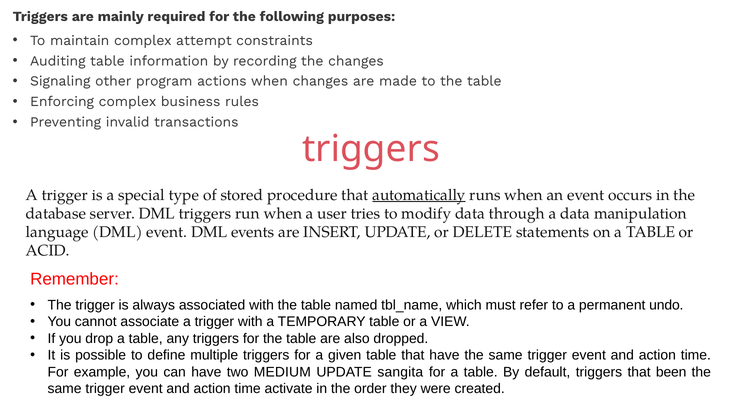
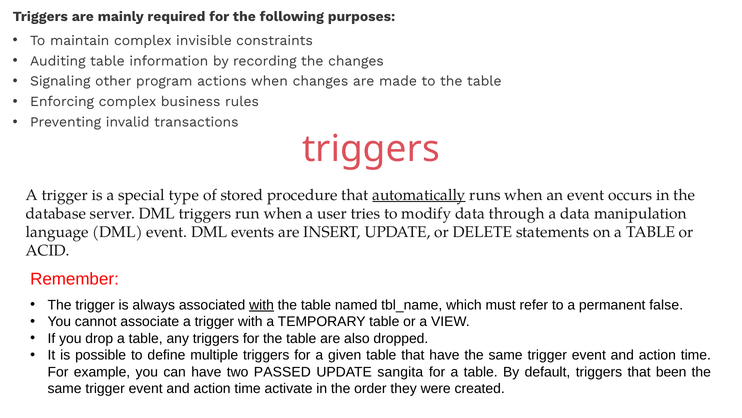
attempt: attempt -> invisible
with at (262, 305) underline: none -> present
undo: undo -> false
MEDIUM: MEDIUM -> PASSED
